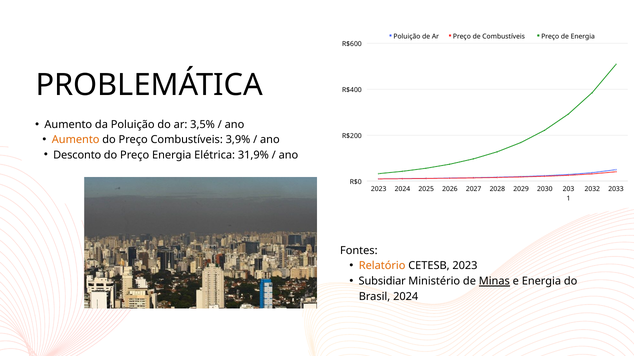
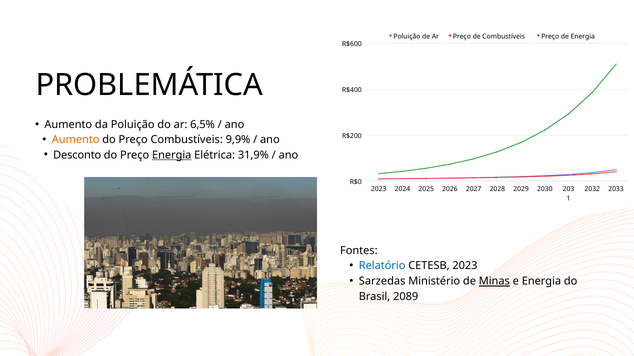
3,5%: 3,5% -> 6,5%
3,9%: 3,9% -> 9,9%
Energia at (172, 155) underline: none -> present
Relatório colour: orange -> blue
Subsidiar: Subsidiar -> Sarzedas
Brasil 2024: 2024 -> 2089
